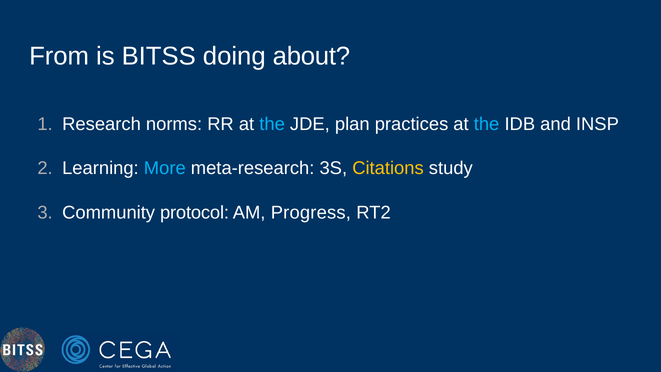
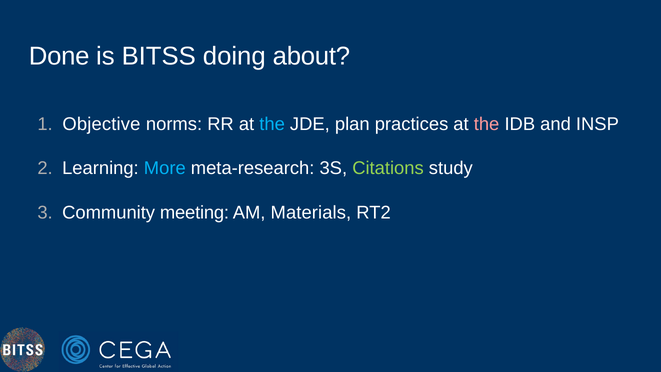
From: From -> Done
Research: Research -> Objective
the at (487, 124) colour: light blue -> pink
Citations colour: yellow -> light green
protocol: protocol -> meeting
Progress: Progress -> Materials
